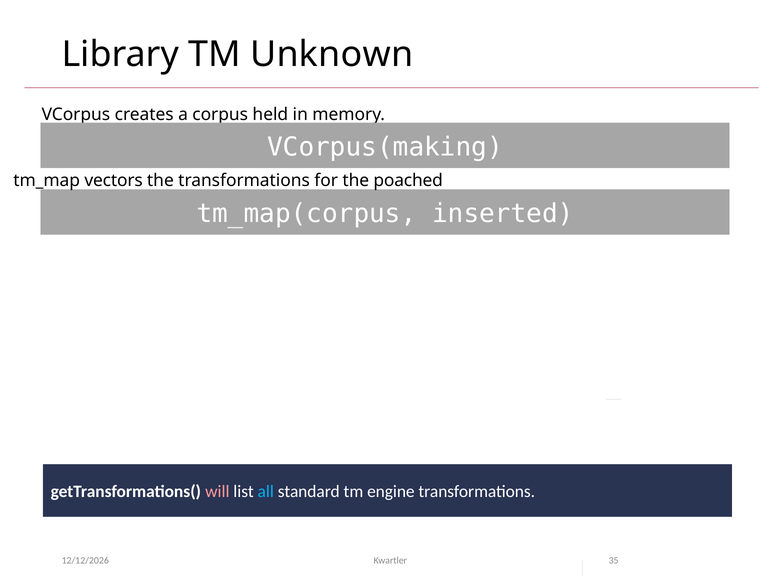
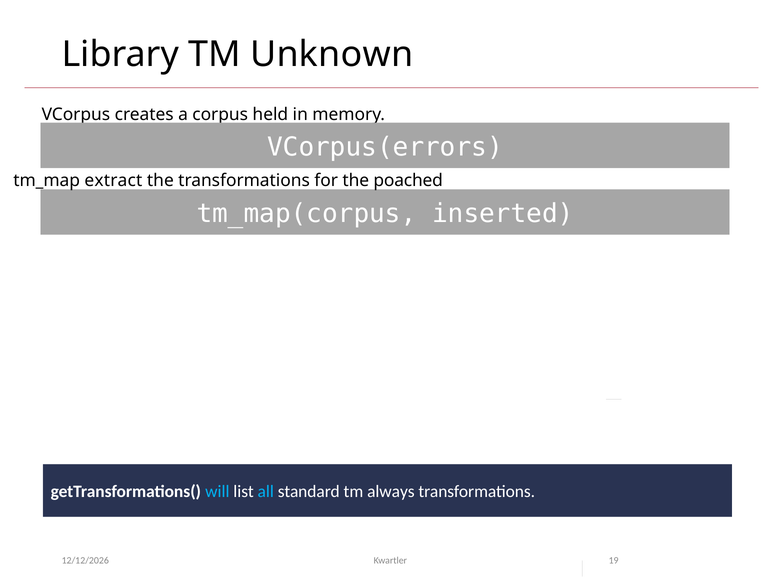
VCorpus(making: VCorpus(making -> VCorpus(errors
vectors: vectors -> extract
will colour: pink -> light blue
engine: engine -> always
35: 35 -> 19
